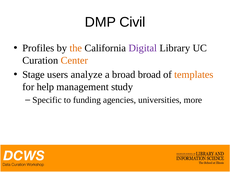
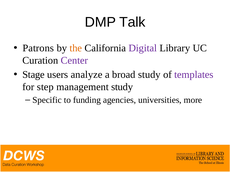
Civil: Civil -> Talk
Profiles: Profiles -> Patrons
Center colour: orange -> purple
broad broad: broad -> study
templates colour: orange -> purple
help: help -> step
